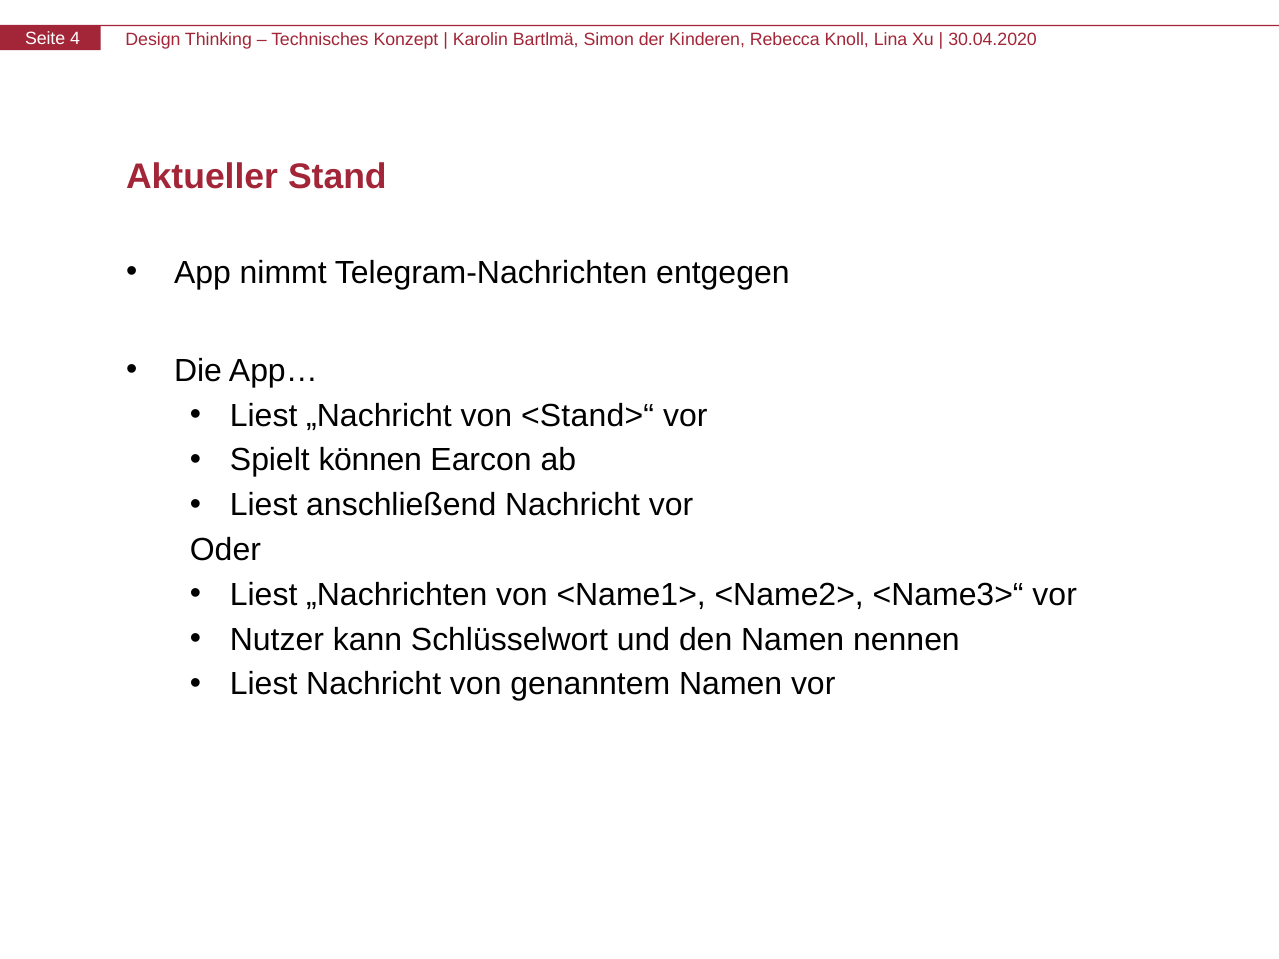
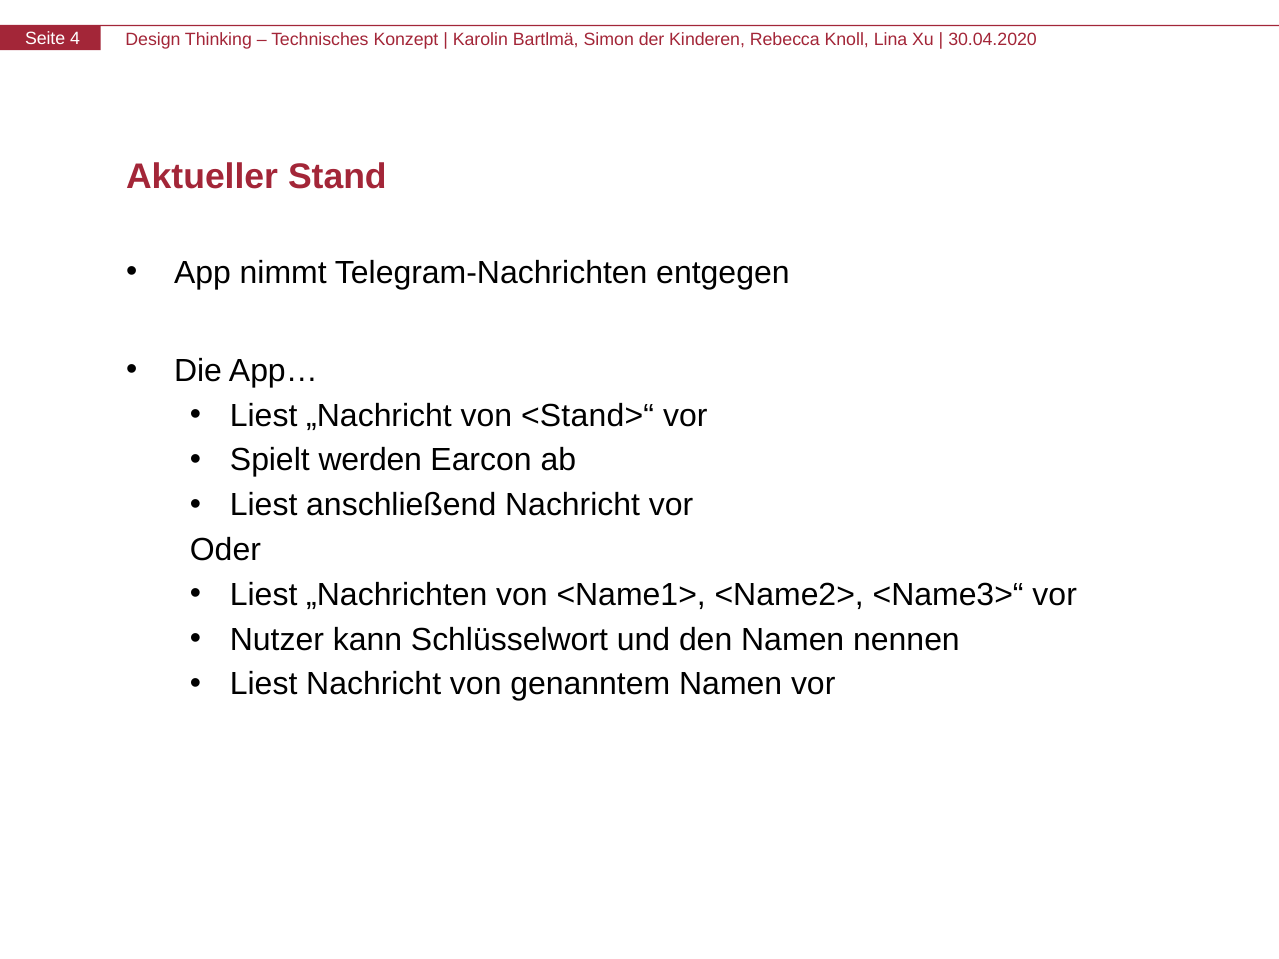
können: können -> werden
